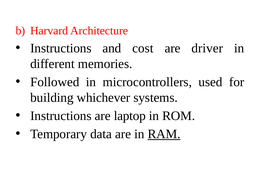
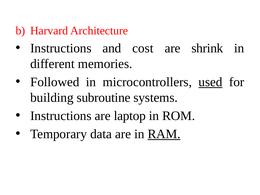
driver: driver -> shrink
used underline: none -> present
whichever: whichever -> subroutine
